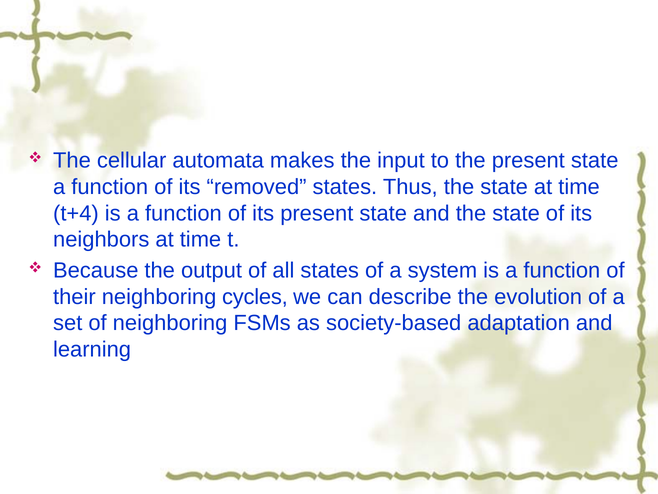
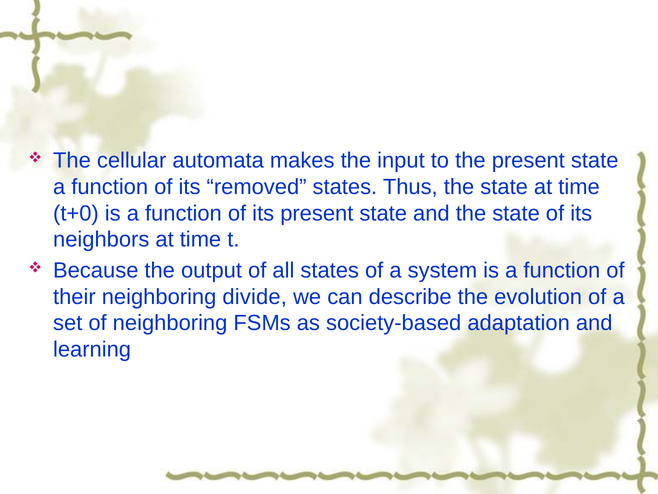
t+4: t+4 -> t+0
cycles: cycles -> divide
